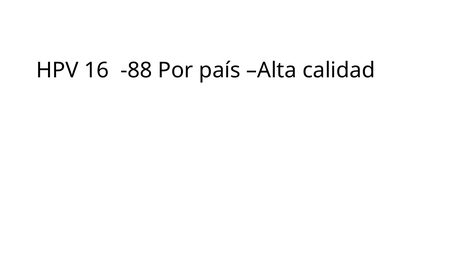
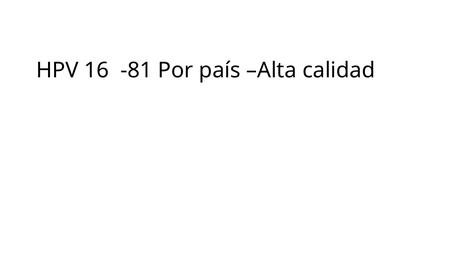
-88: -88 -> -81
